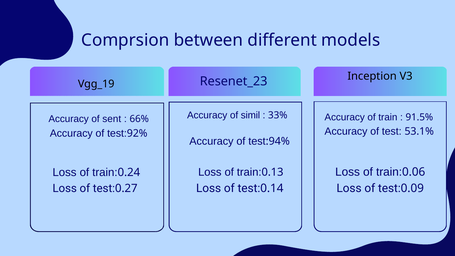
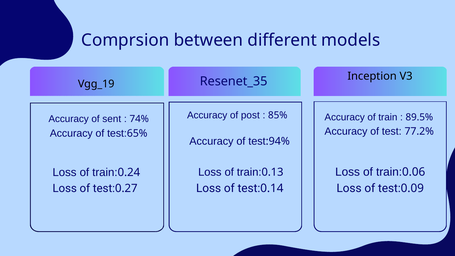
Resenet_23: Resenet_23 -> Resenet_35
simil: simil -> post
33%: 33% -> 85%
91.5%: 91.5% -> 89.5%
66%: 66% -> 74%
53.1%: 53.1% -> 77.2%
92%: 92% -> 65%
